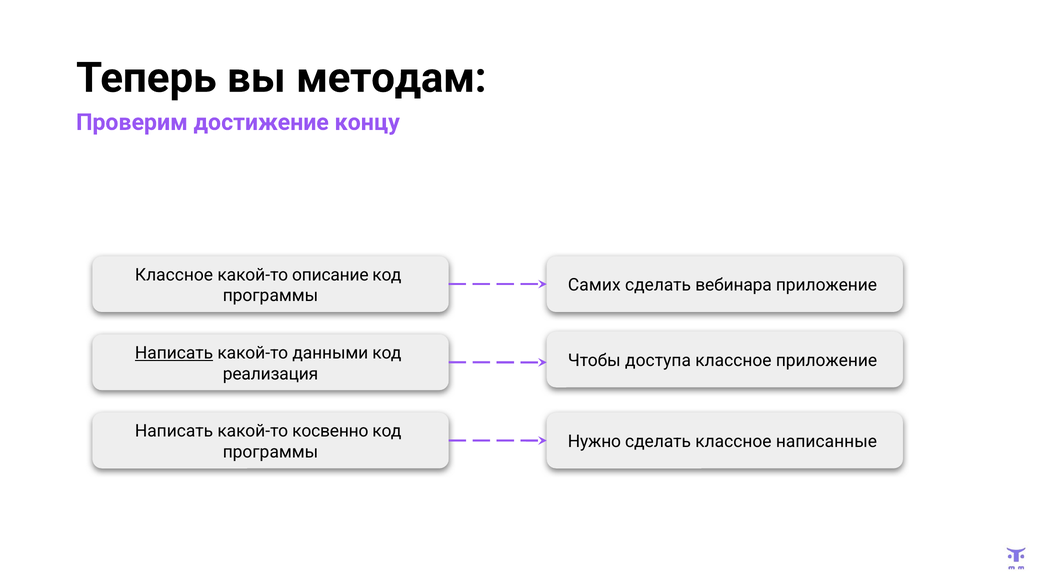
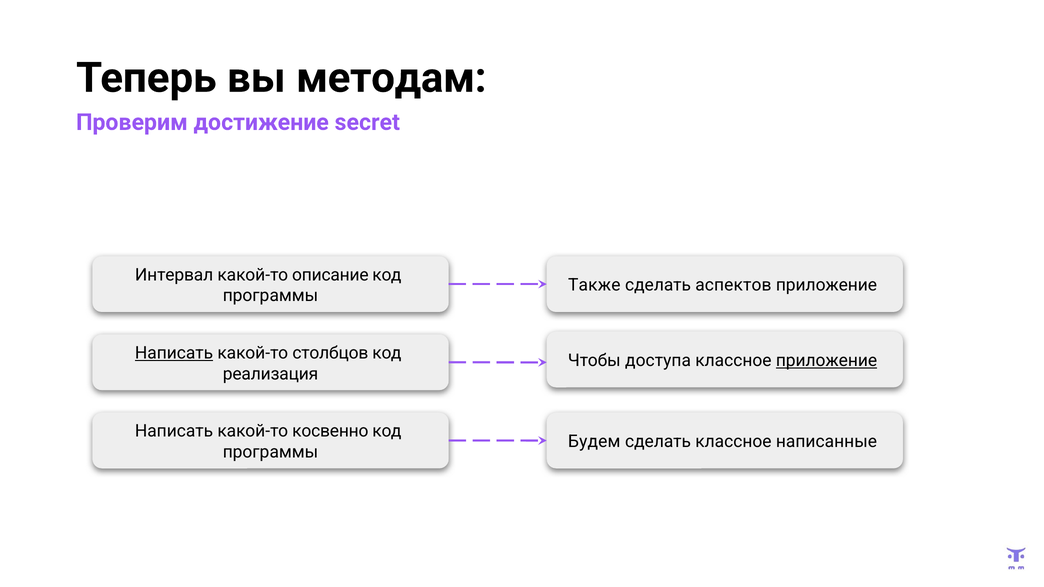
концу: концу -> secret
Классное at (174, 275): Классное -> Интервал
Самих: Самих -> Также
вебинара: вебинара -> аспектов
данными: данными -> столбцов
приложение at (826, 361) underline: none -> present
Нужно: Нужно -> Будем
